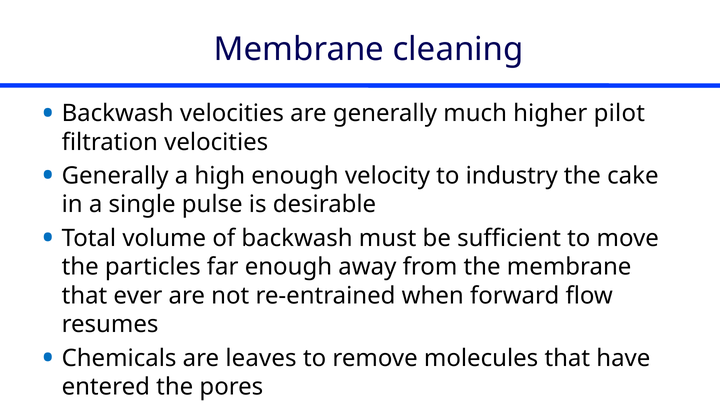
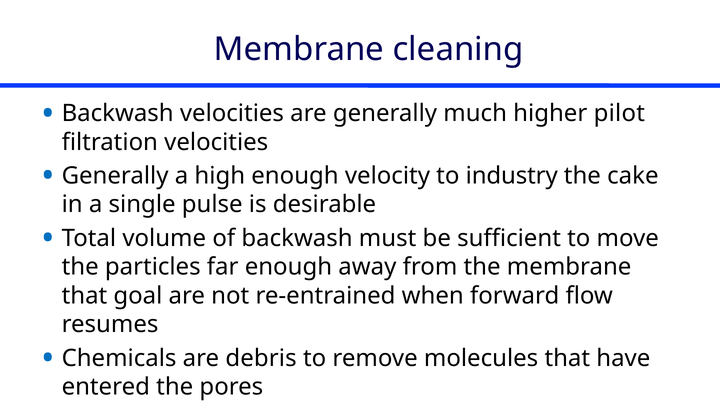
ever: ever -> goal
leaves: leaves -> debris
